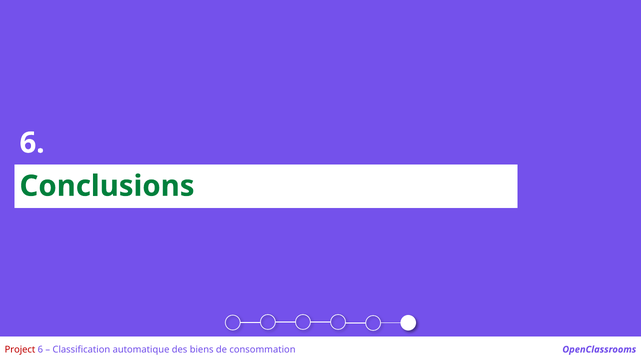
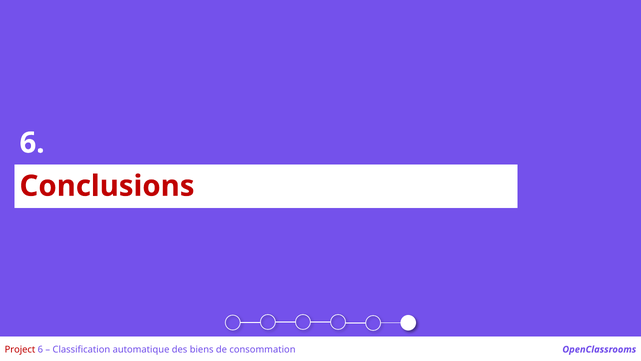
Conclusions colour: green -> red
